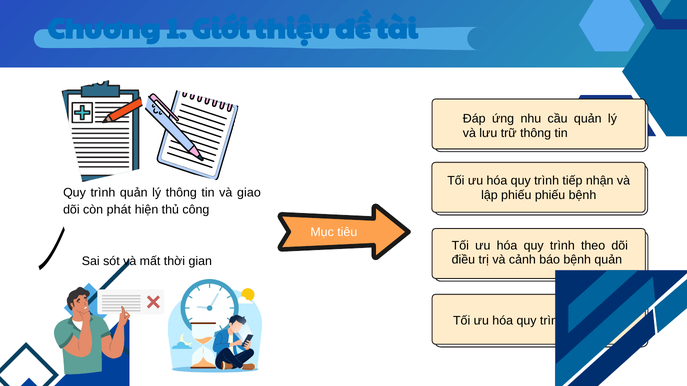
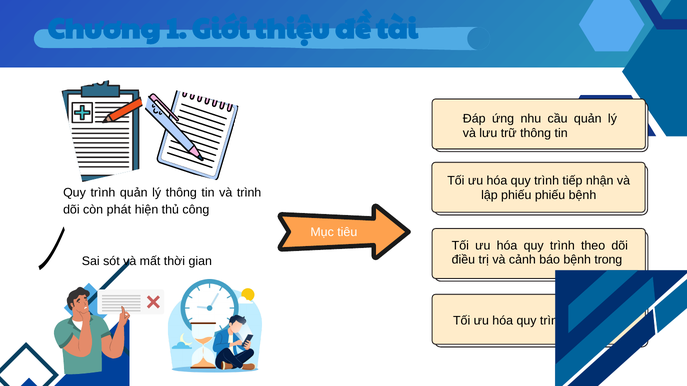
và giao: giao -> trình
bệnh quản: quản -> trong
